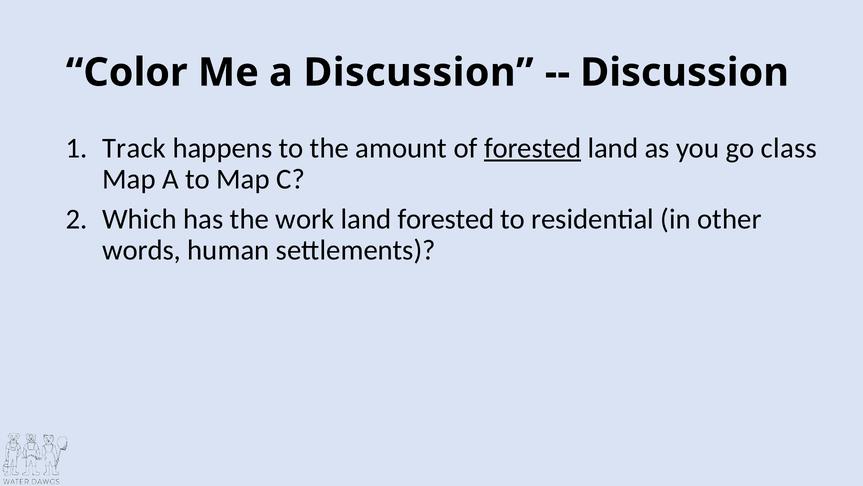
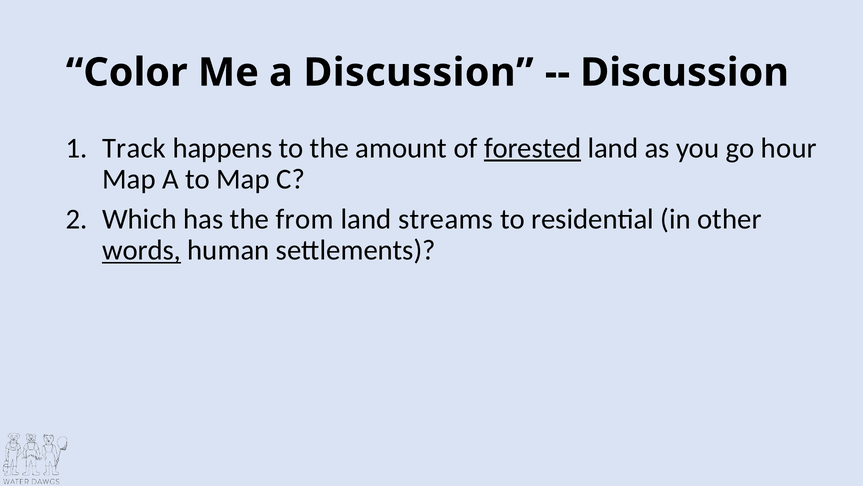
class: class -> hour
work: work -> from
land forested: forested -> streams
words underline: none -> present
